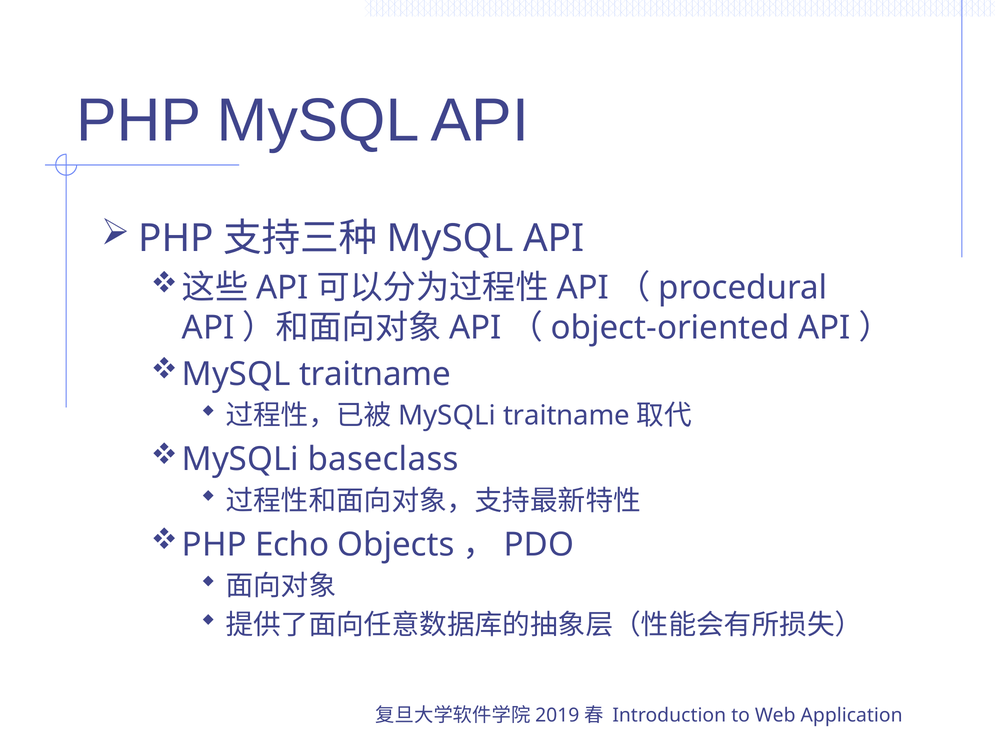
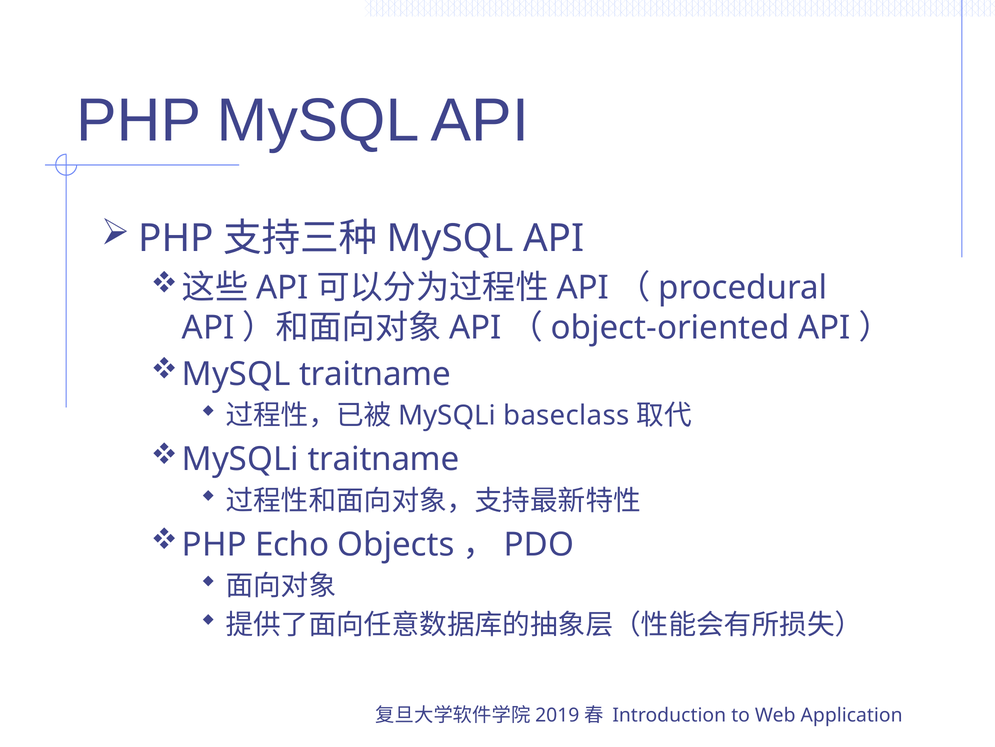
MySQLi traitname: traitname -> baseclass
MySQLi baseclass: baseclass -> traitname
